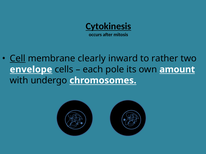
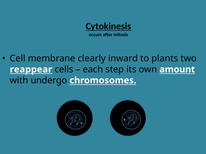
Cell underline: present -> none
rather: rather -> plants
envelope: envelope -> reappear
pole: pole -> step
